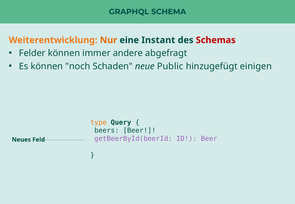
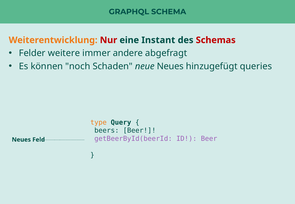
Nur colour: orange -> red
Felder können: können -> weitere
neue Public: Public -> Neues
einigen: einigen -> queries
